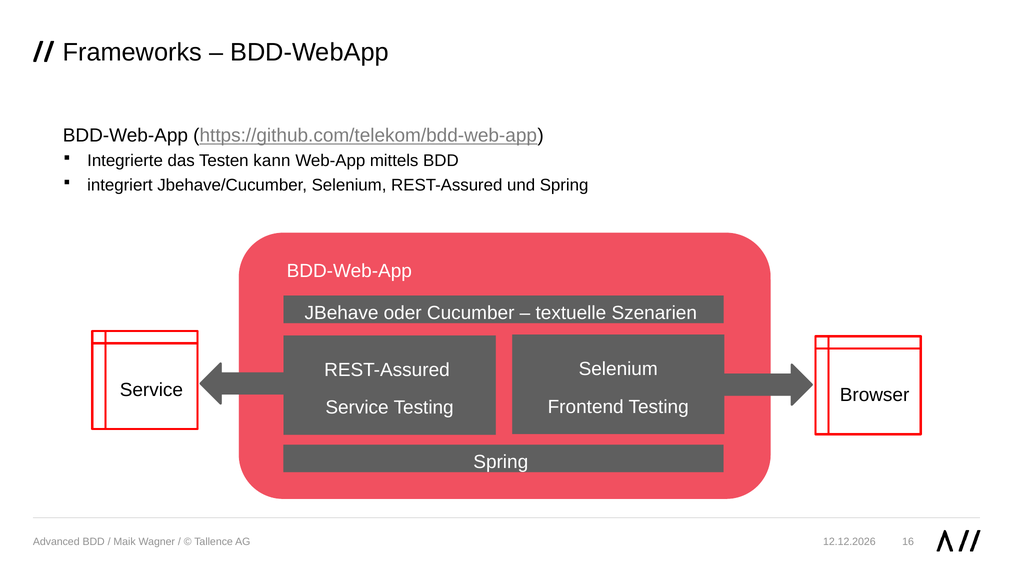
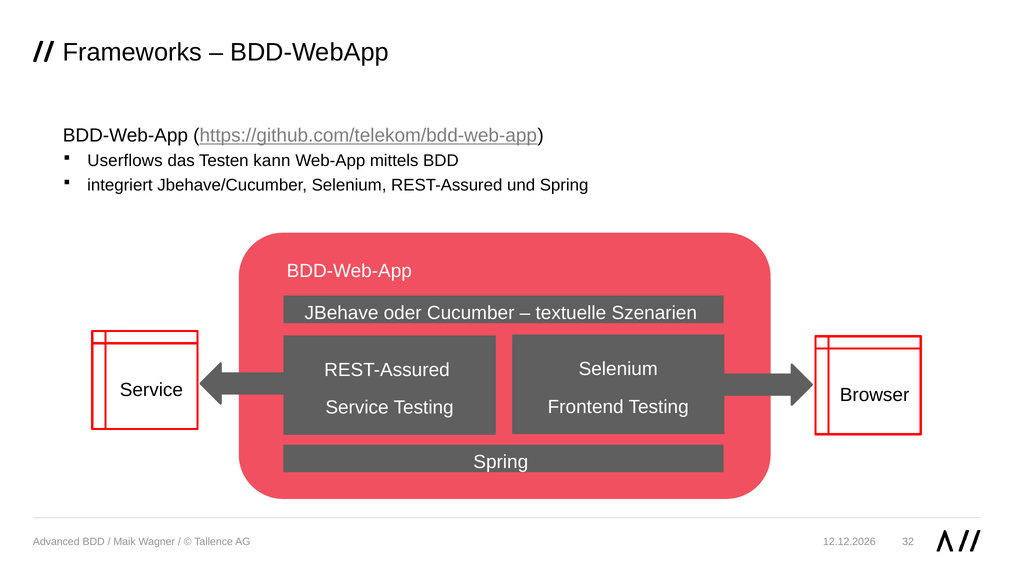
Integrierte: Integrierte -> Userflows
16: 16 -> 32
